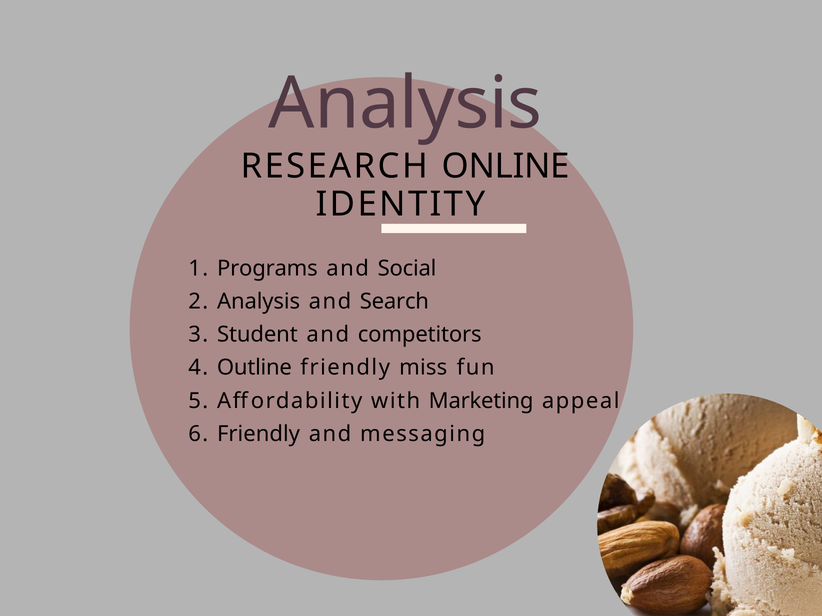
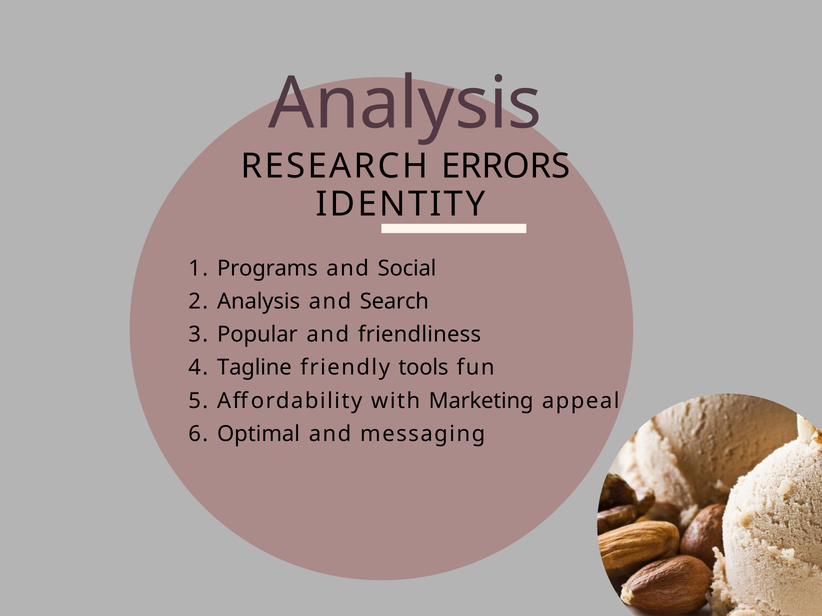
ONLINE: ONLINE -> ERRORS
Student: Student -> Popular
competitors: competitors -> friendliness
Outline: Outline -> Tagline
miss: miss -> tools
6 Friendly: Friendly -> Optimal
